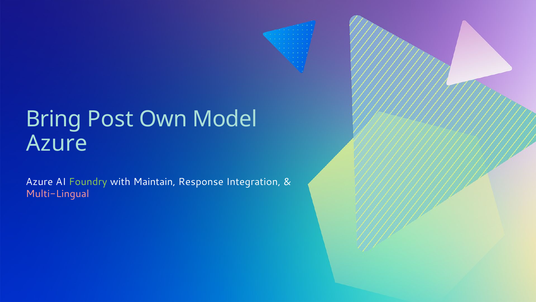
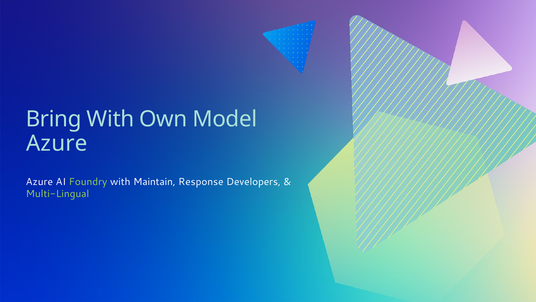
Bring Post: Post -> With
Integration: Integration -> Developers
Multi-Lingual colour: pink -> light green
